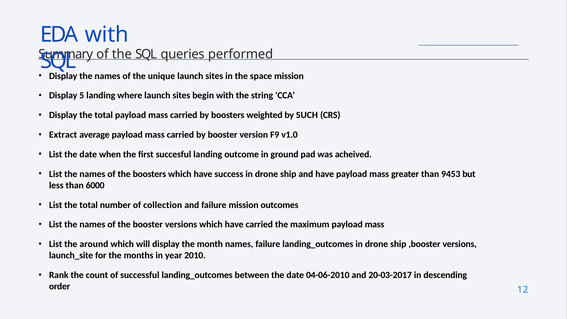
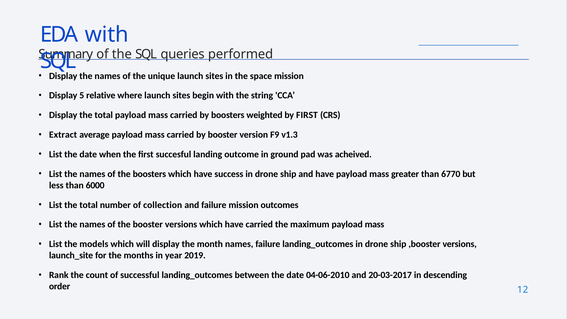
5 landing: landing -> relative
by SUCH: SUCH -> FIRST
v1.0: v1.0 -> v1.3
9453: 9453 -> 6770
around: around -> models
2010: 2010 -> 2019
